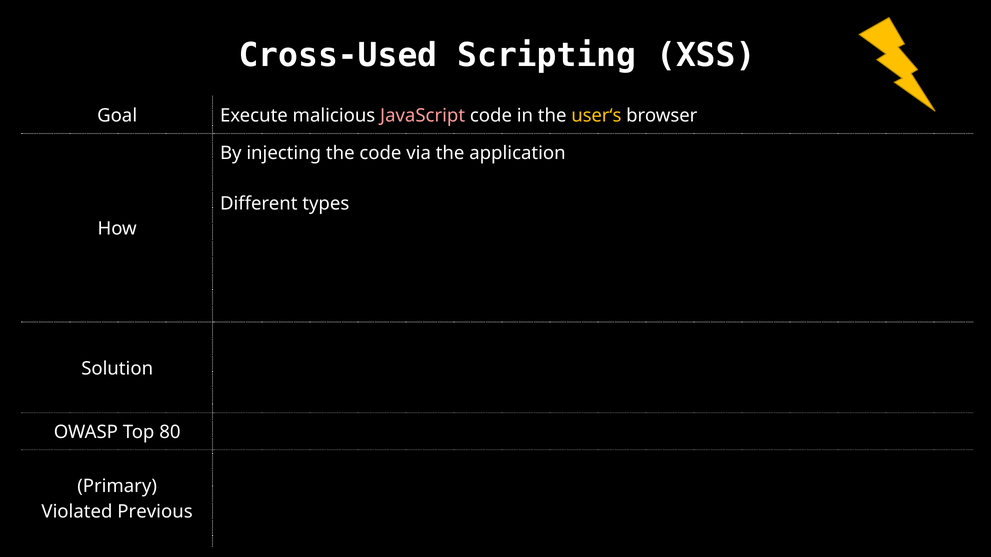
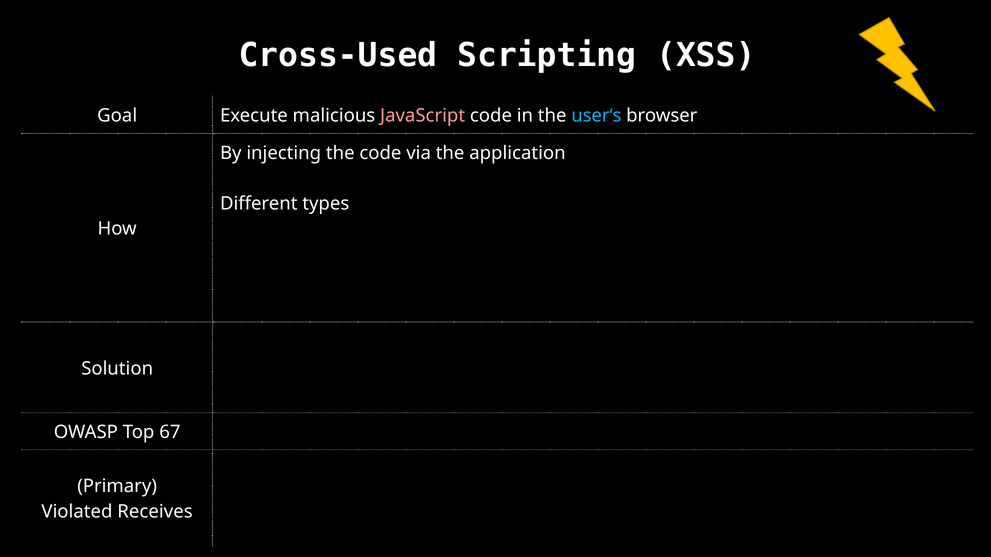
user‘s colour: yellow -> light blue
80: 80 -> 67
Previous: Previous -> Receives
